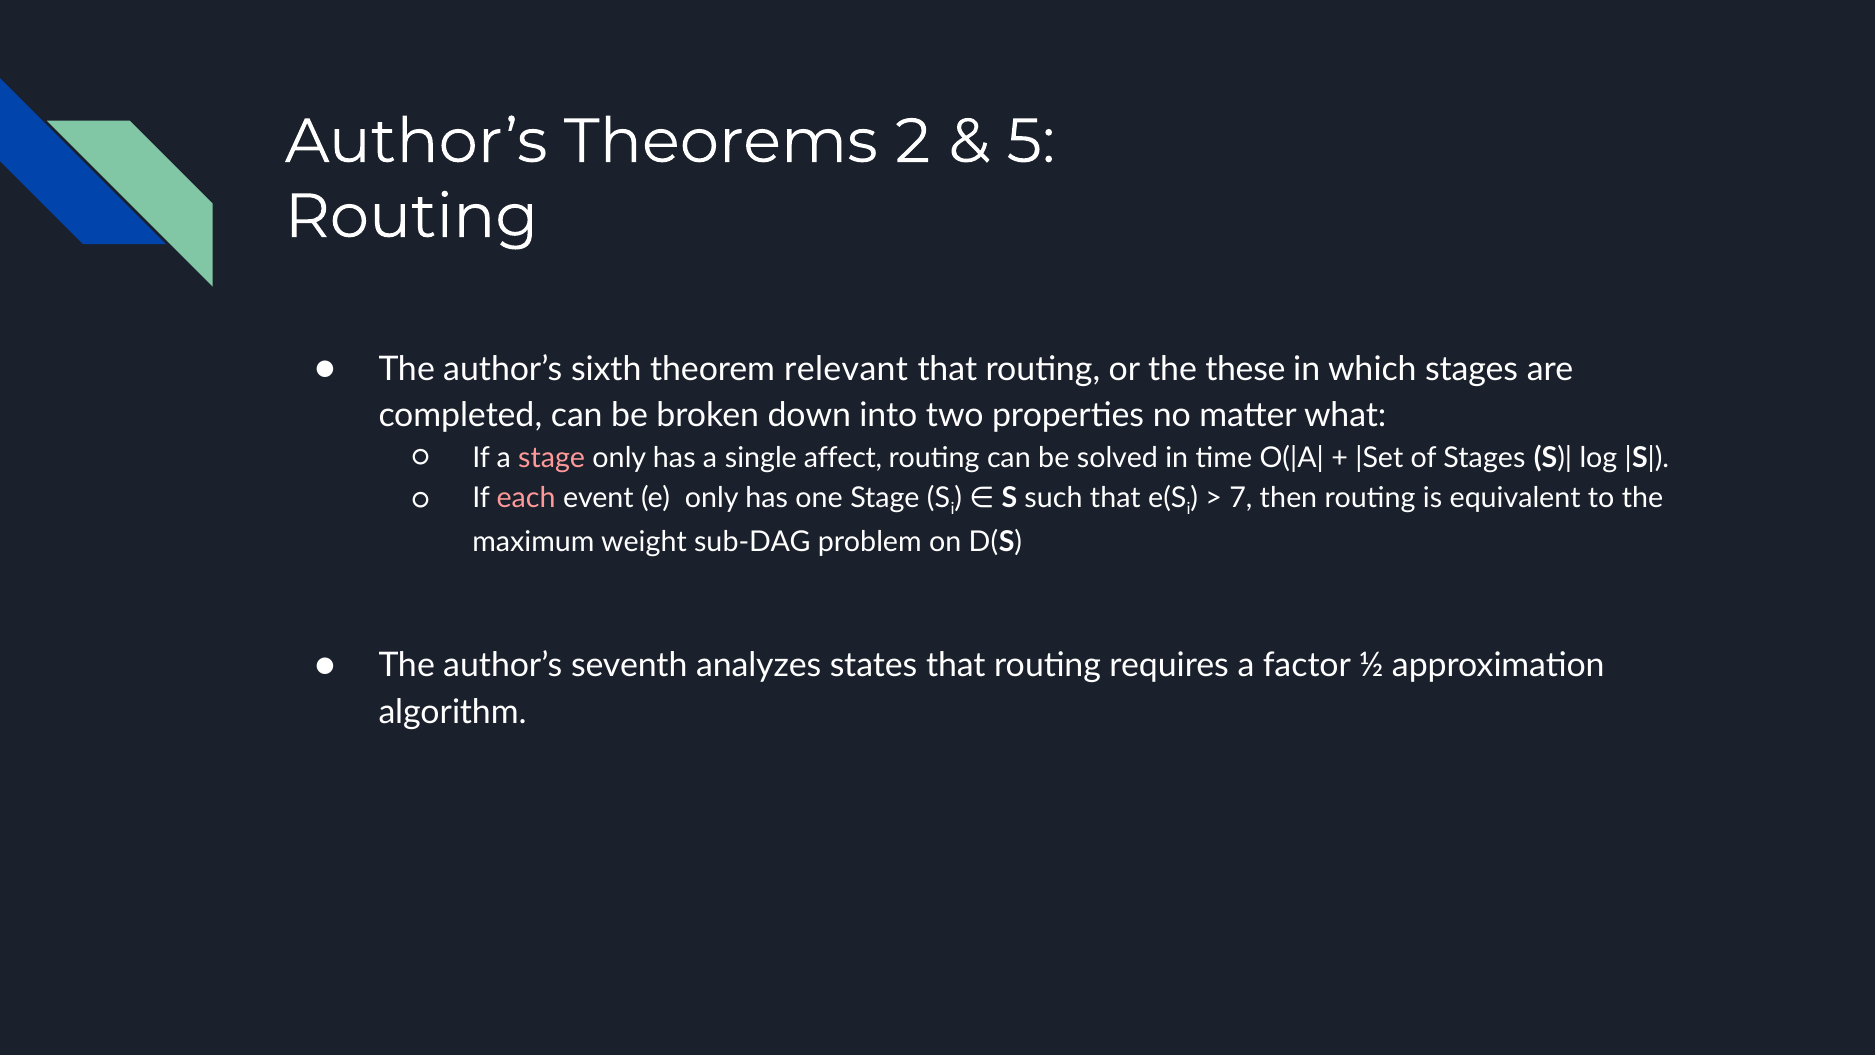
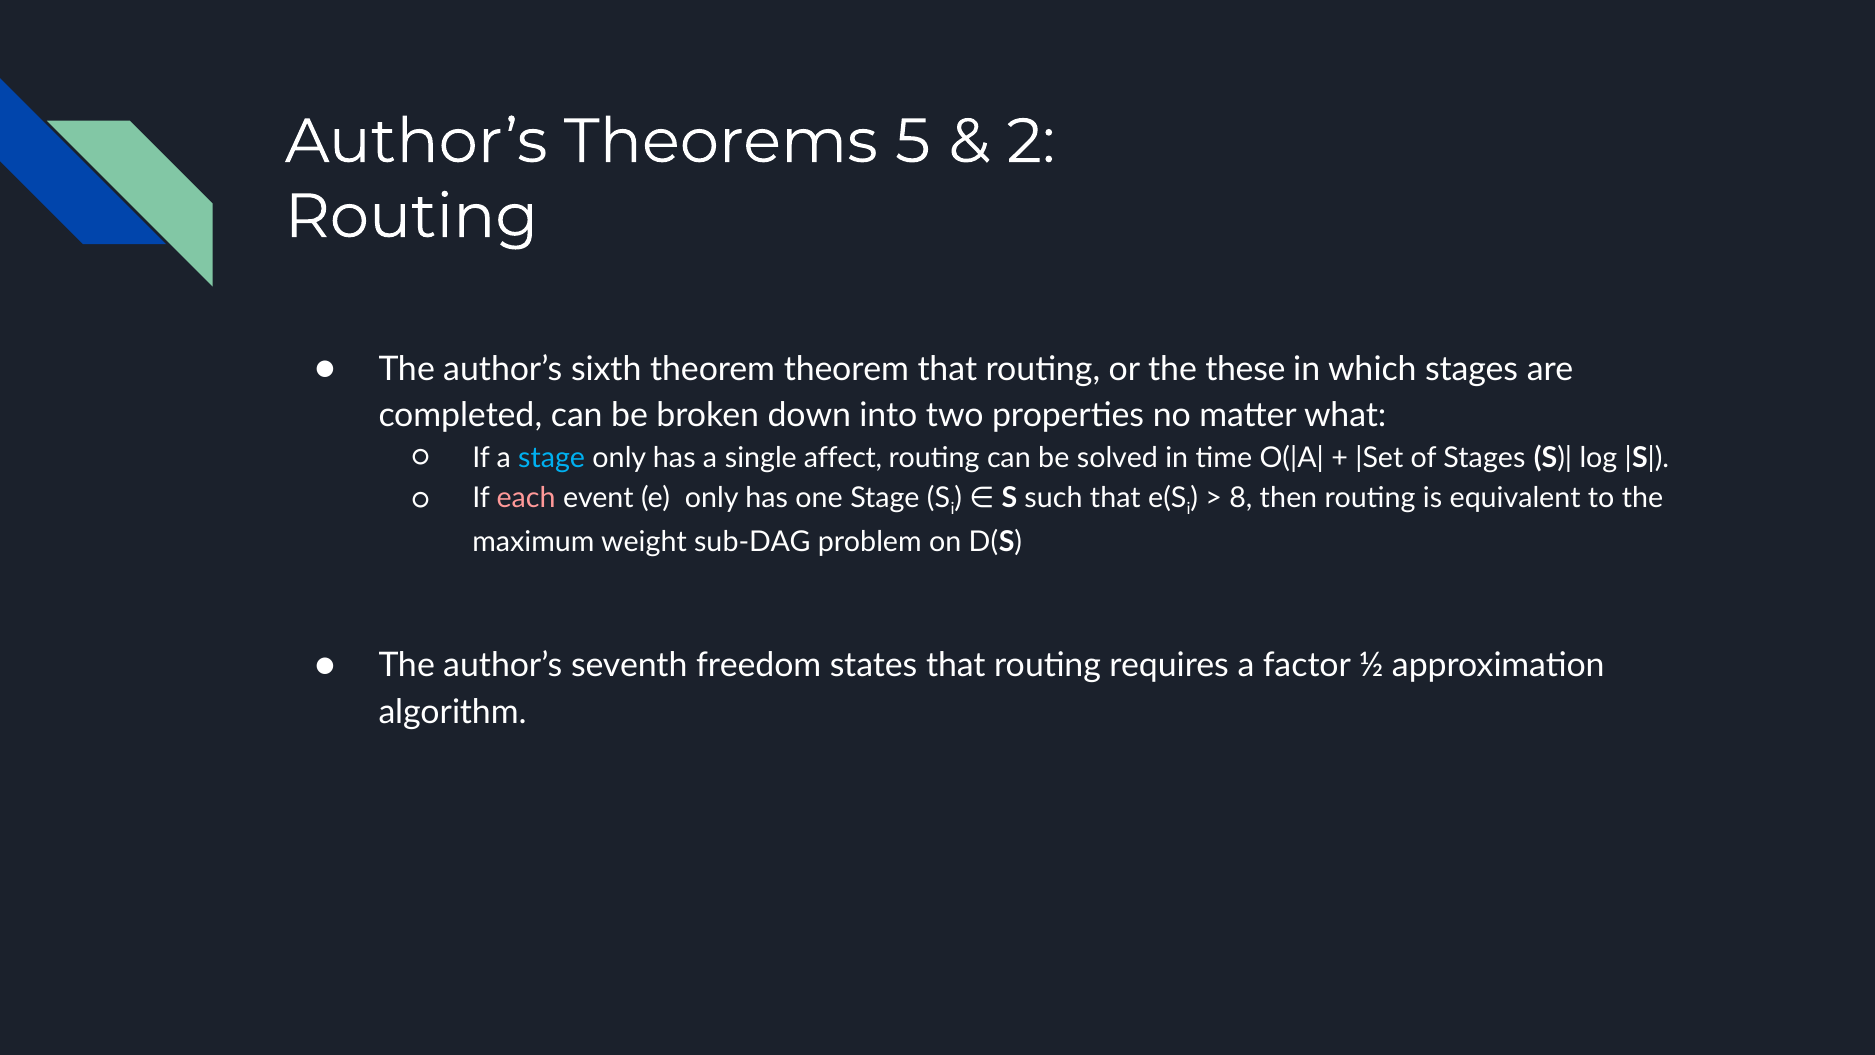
2: 2 -> 5
5: 5 -> 2
theorem relevant: relevant -> theorem
stage at (552, 458) colour: pink -> light blue
7: 7 -> 8
analyzes: analyzes -> freedom
